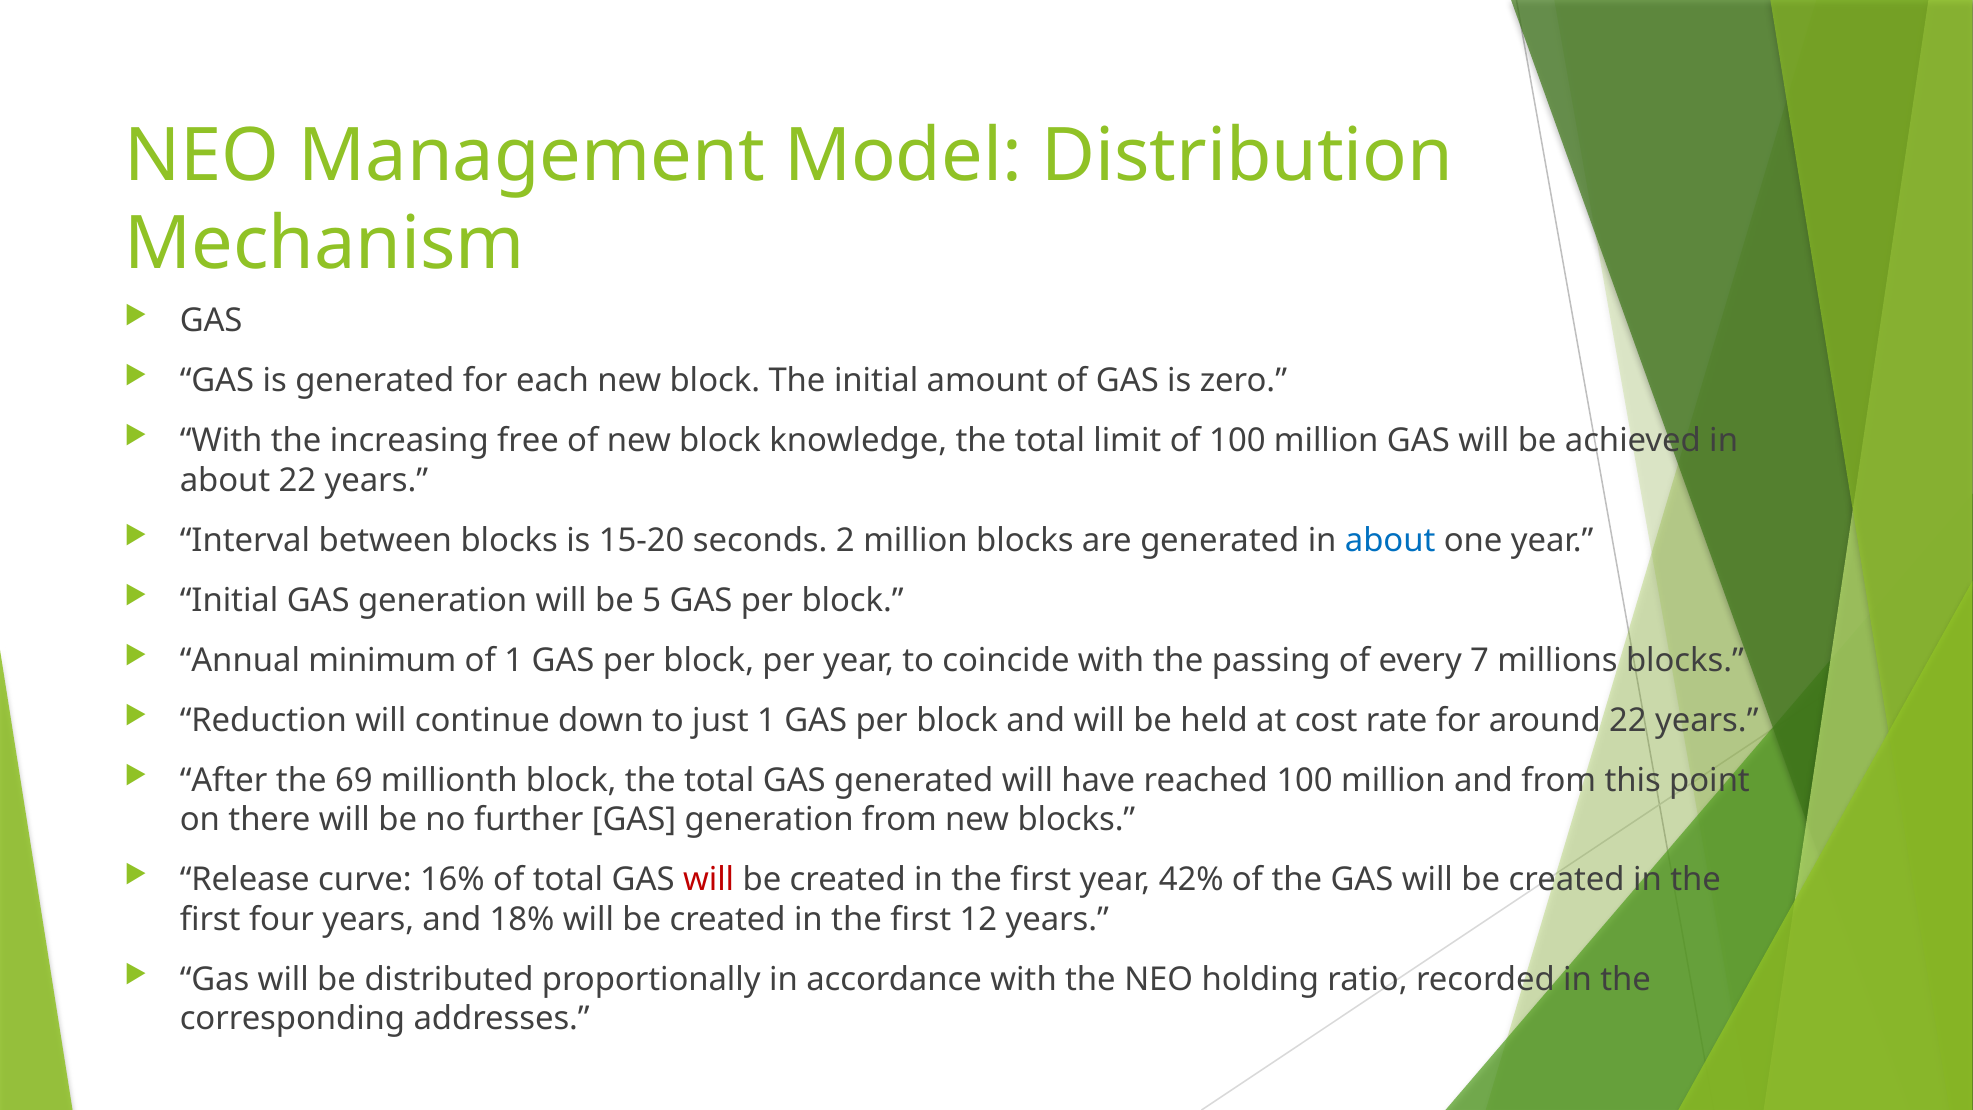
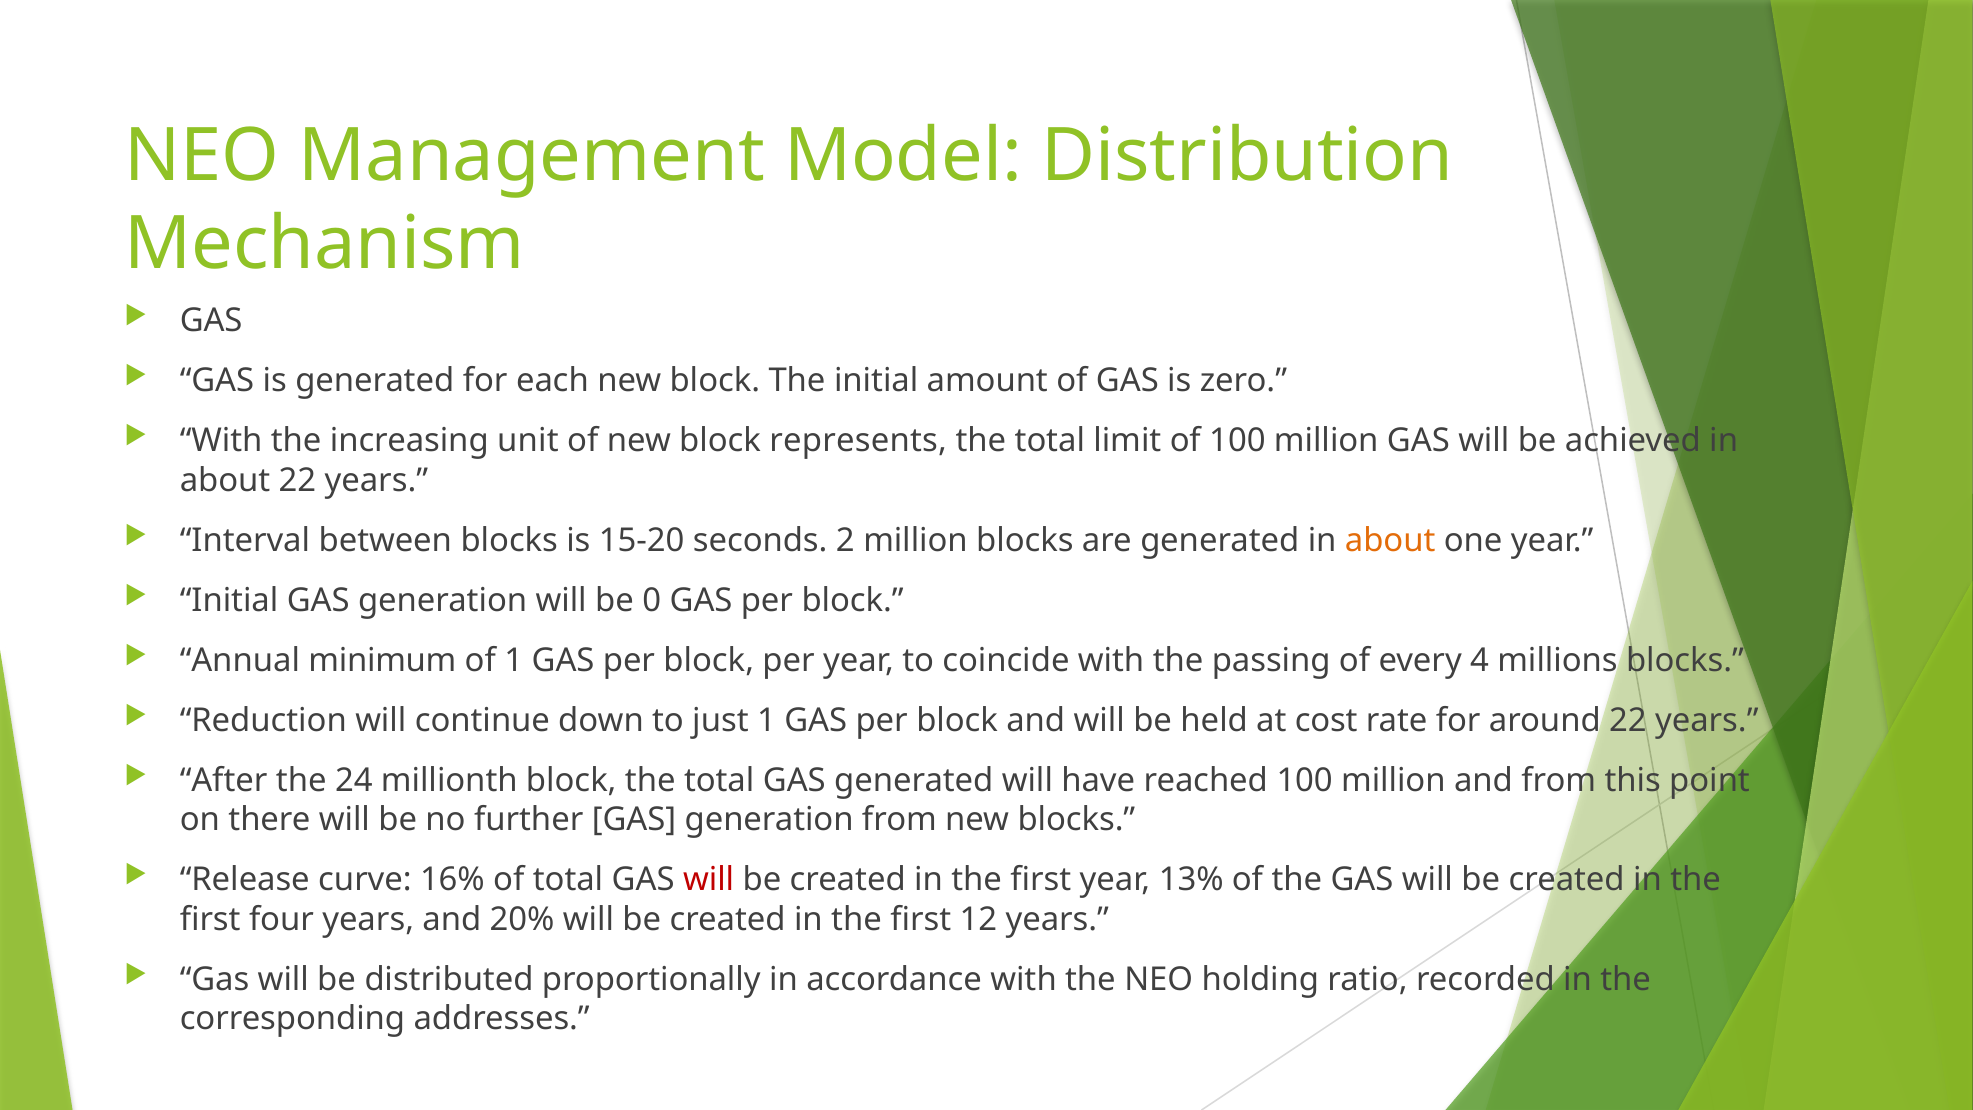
free: free -> unit
knowledge: knowledge -> represents
about at (1390, 540) colour: blue -> orange
5: 5 -> 0
7: 7 -> 4
69: 69 -> 24
42%: 42% -> 13%
18%: 18% -> 20%
